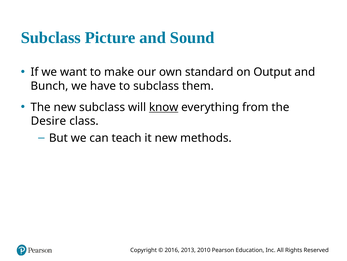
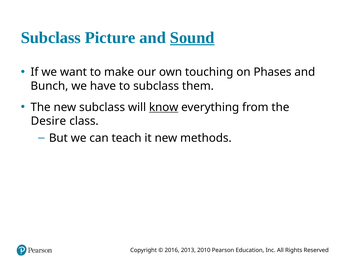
Sound underline: none -> present
standard: standard -> touching
Output: Output -> Phases
